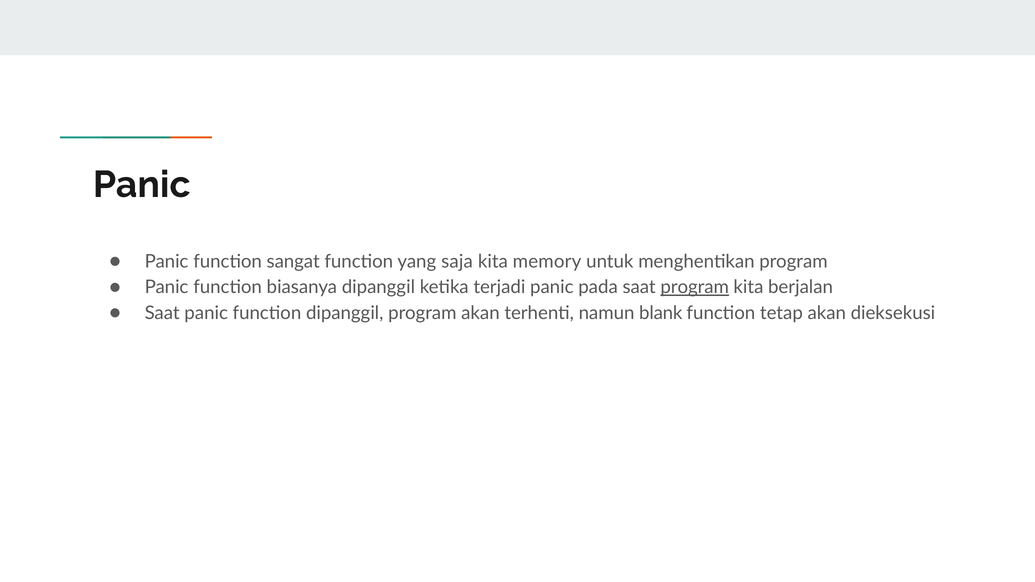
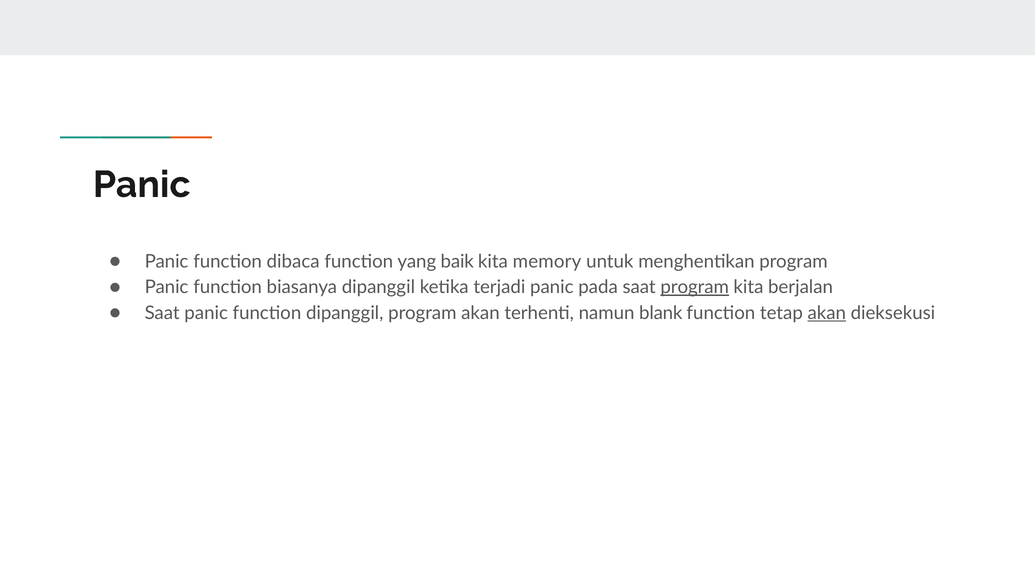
sangat: sangat -> dibaca
saja: saja -> baik
akan at (827, 313) underline: none -> present
